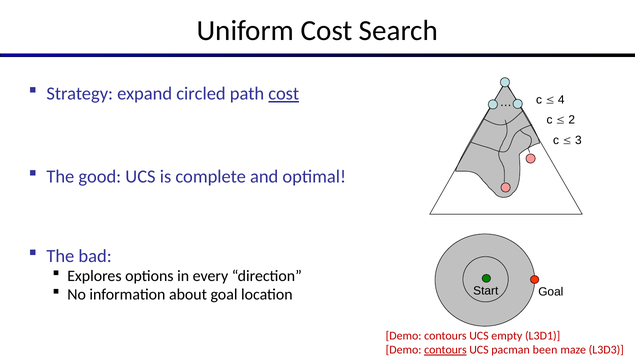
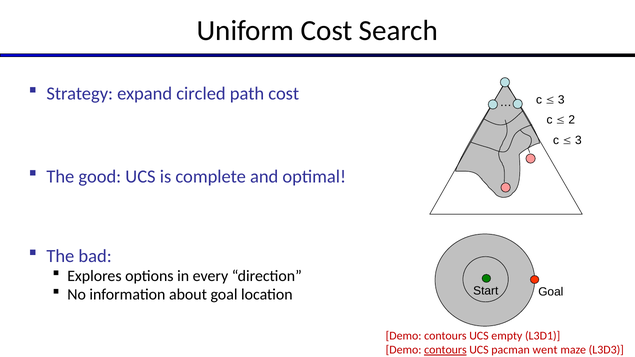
cost at (284, 94) underline: present -> none
4 at (561, 100): 4 -> 3
been: been -> went
